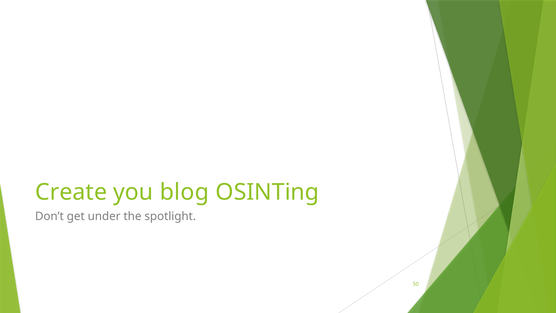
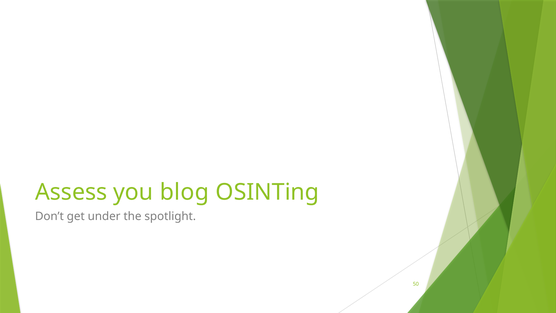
Create: Create -> Assess
